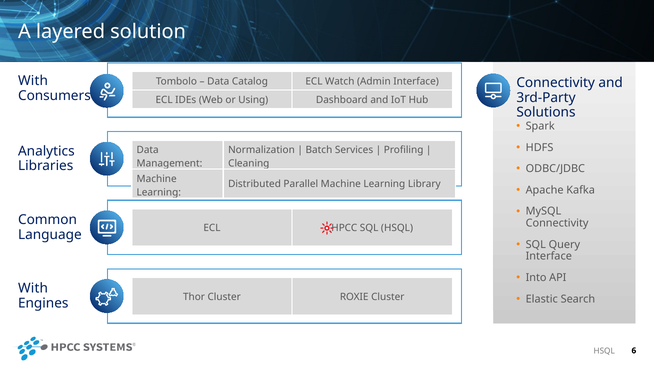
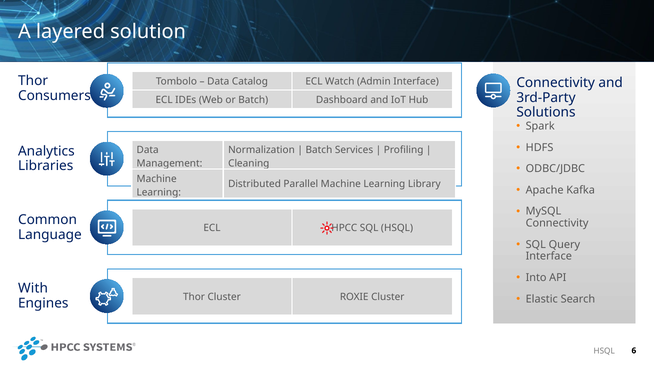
With at (33, 81): With -> Thor
or Using: Using -> Batch
